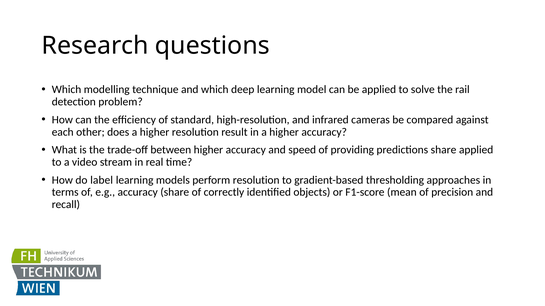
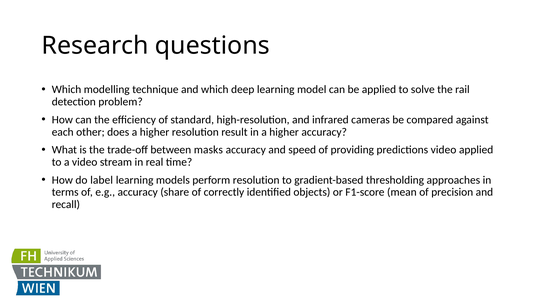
between higher: higher -> masks
predictions share: share -> video
